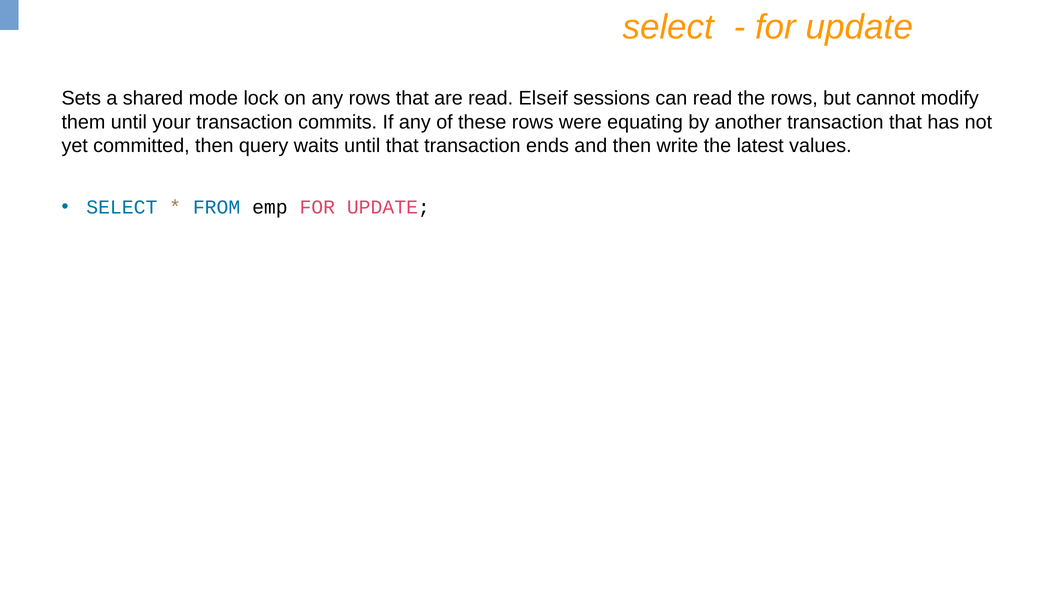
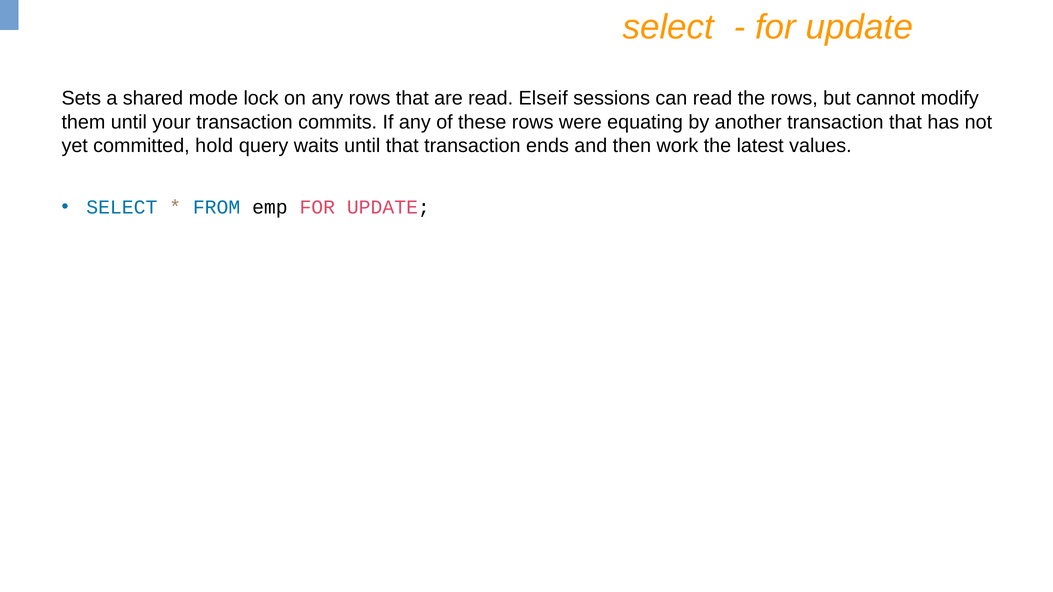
committed then: then -> hold
write: write -> work
